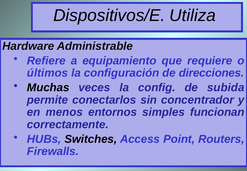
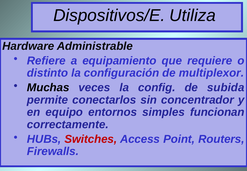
últimos: últimos -> distinto
direcciones: direcciones -> multiplexor
menos: menos -> equipo
Switches colour: black -> red
